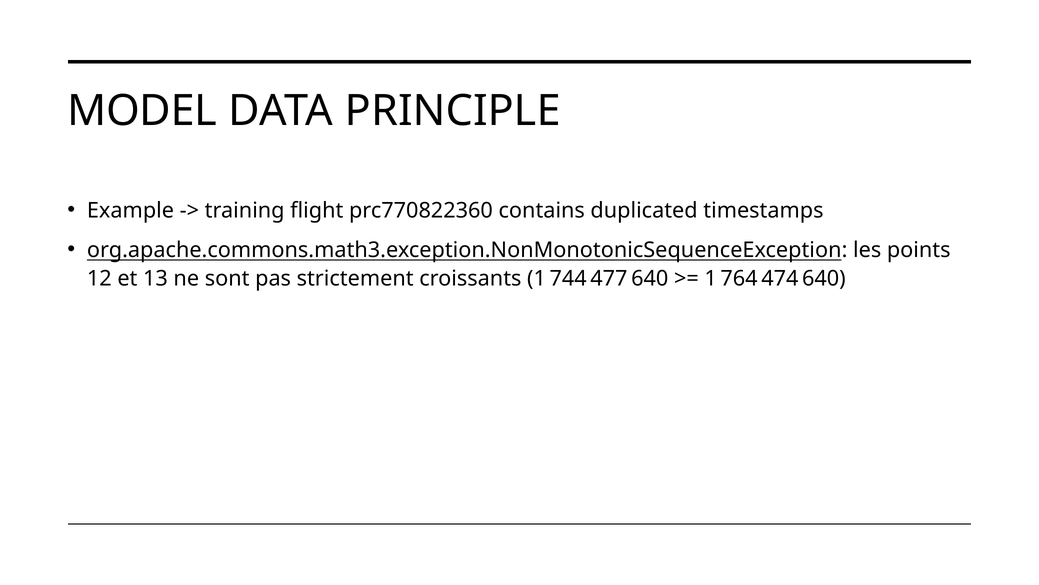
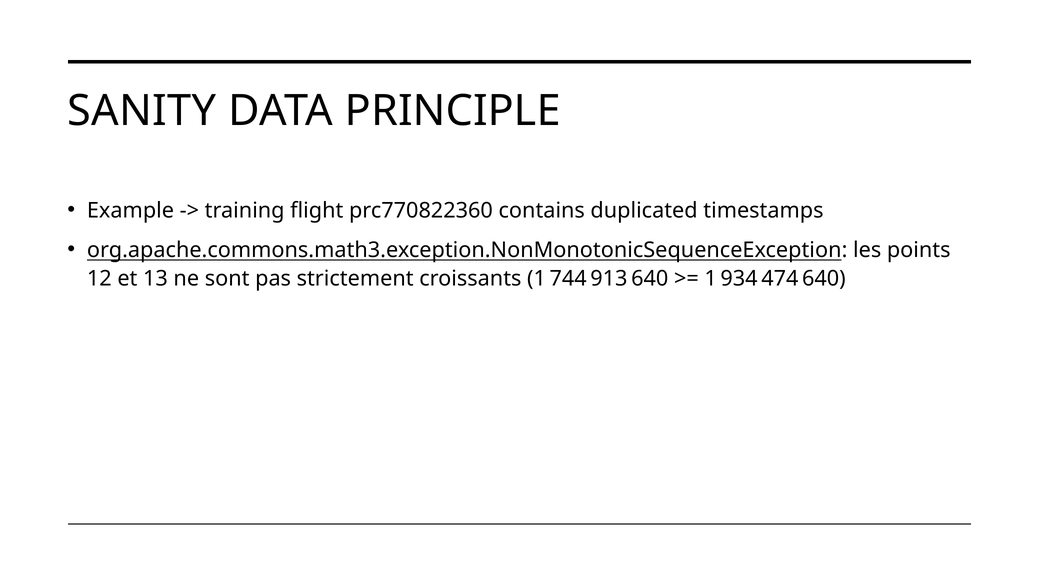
MODEL: MODEL -> SANITY
477: 477 -> 913
764: 764 -> 934
